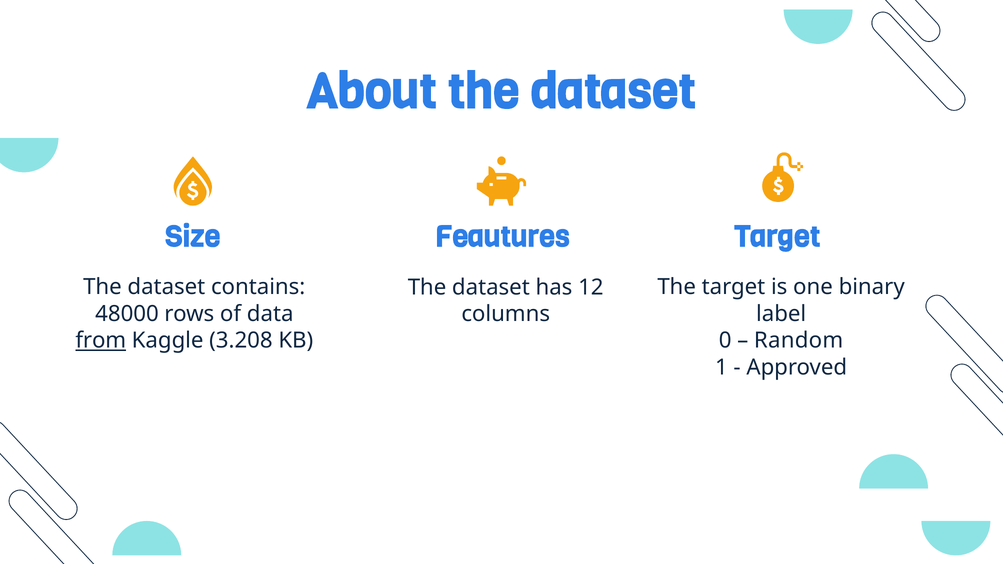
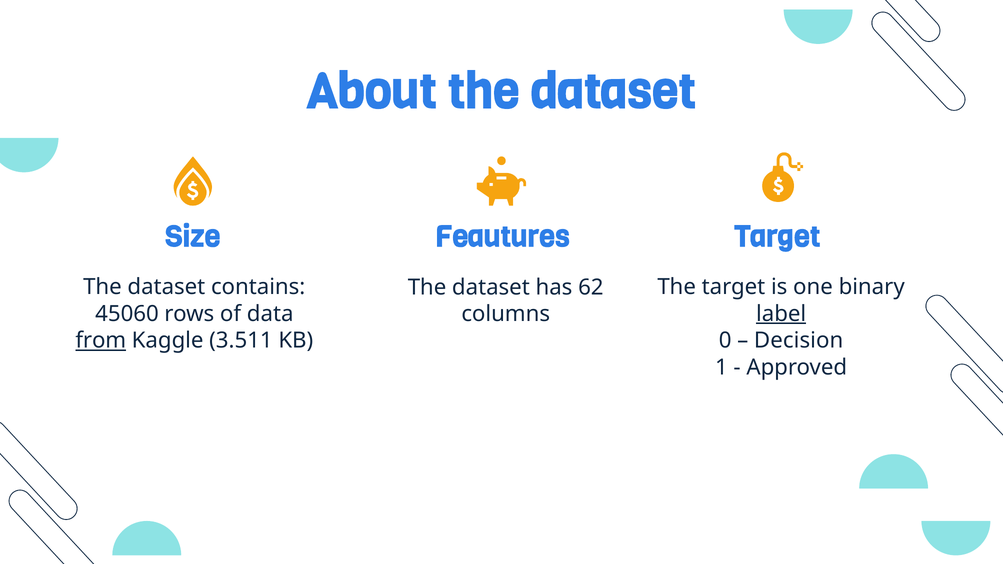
12: 12 -> 62
48000: 48000 -> 45060
label underline: none -> present
Random: Random -> Decision
3.208: 3.208 -> 3.511
